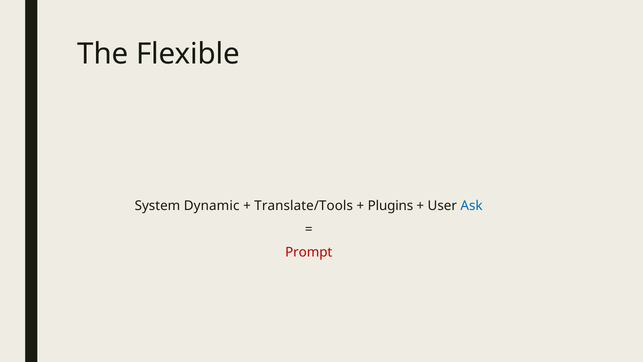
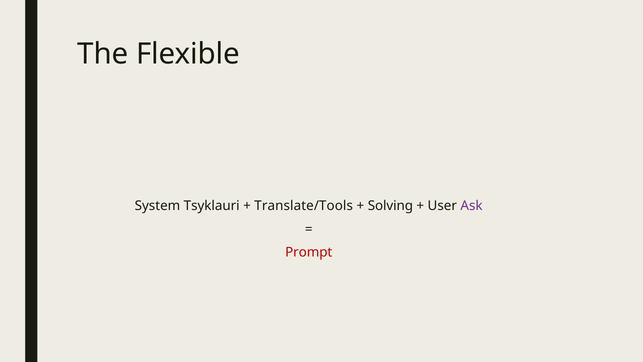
Dynamic: Dynamic -> Tsyklauri
Plugins: Plugins -> Solving
Ask colour: blue -> purple
